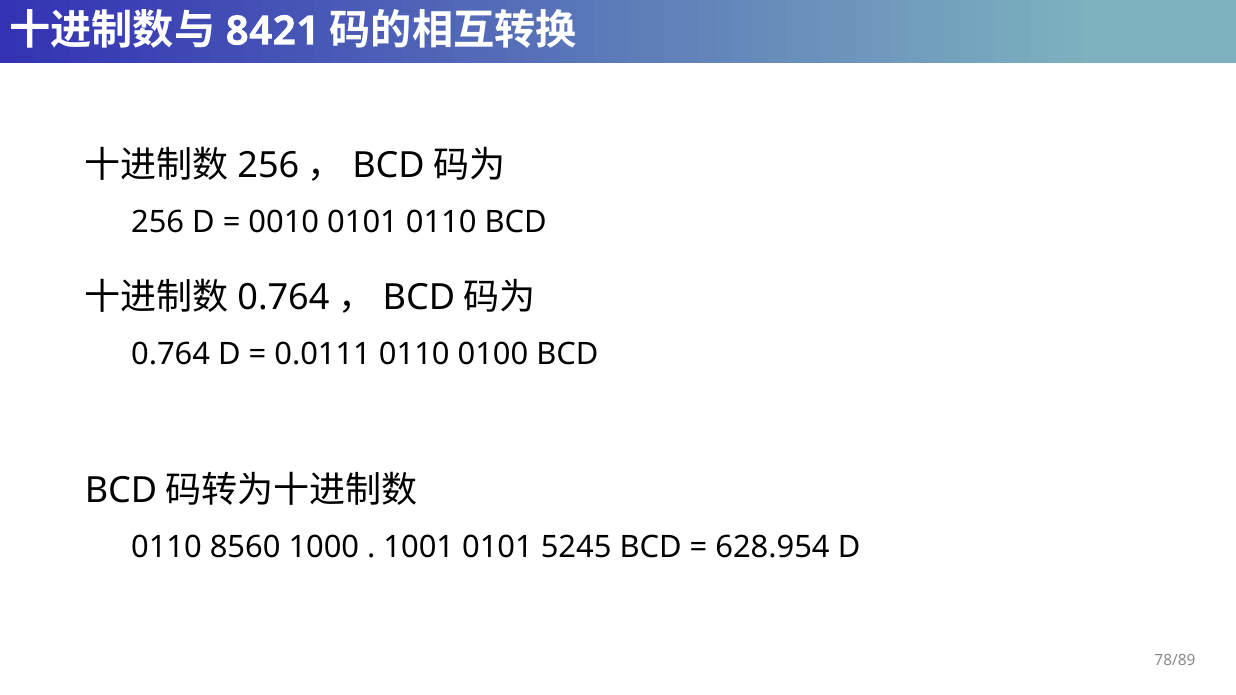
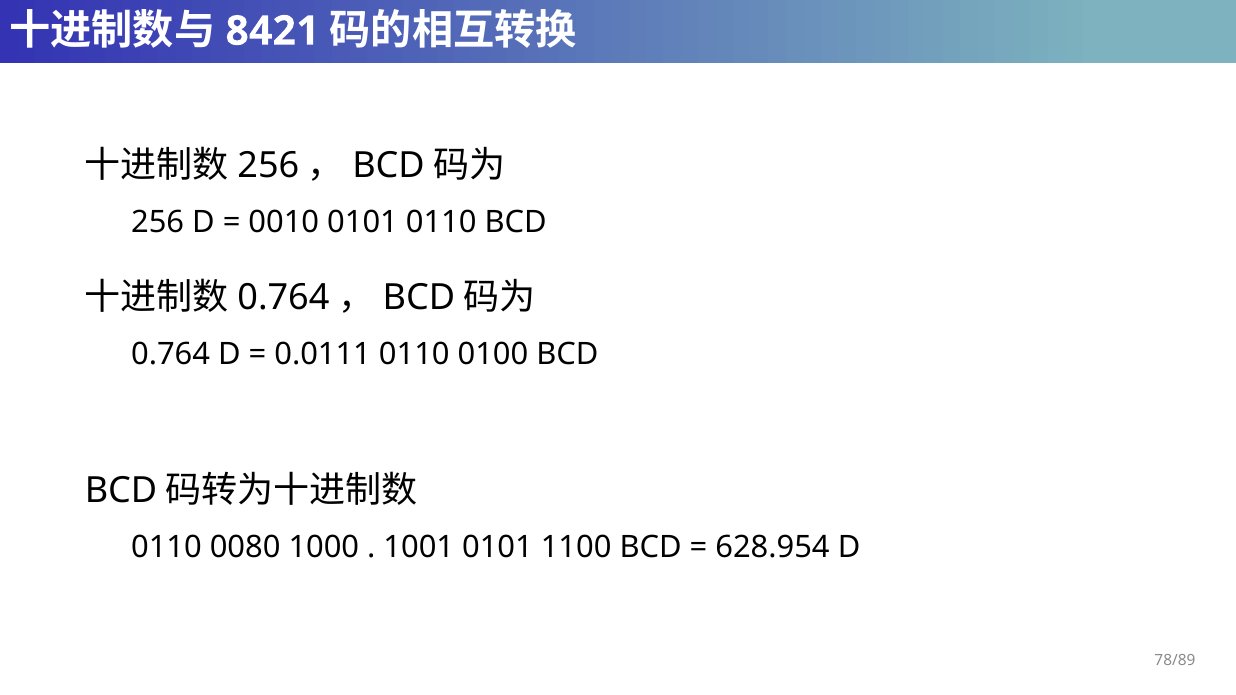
8560: 8560 -> 0080
5245: 5245 -> 1100
